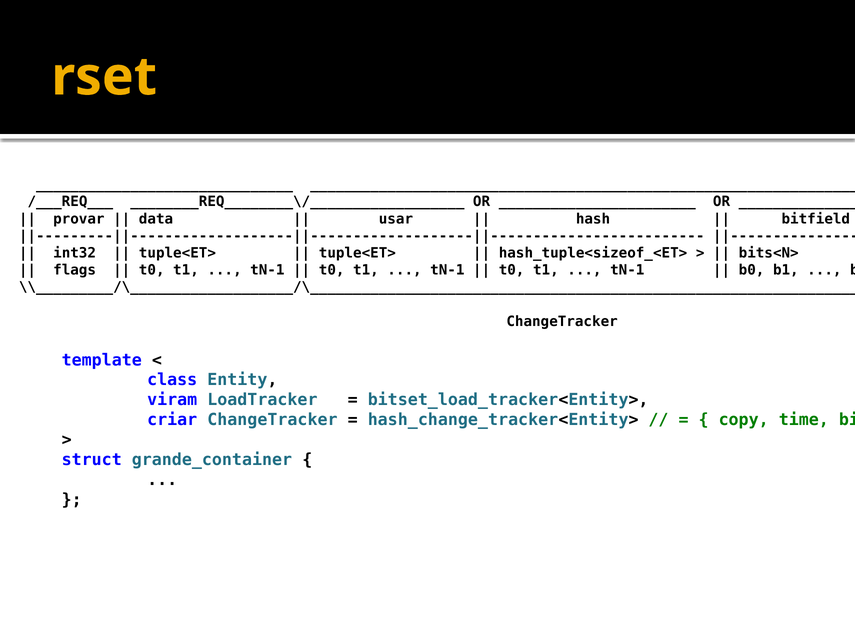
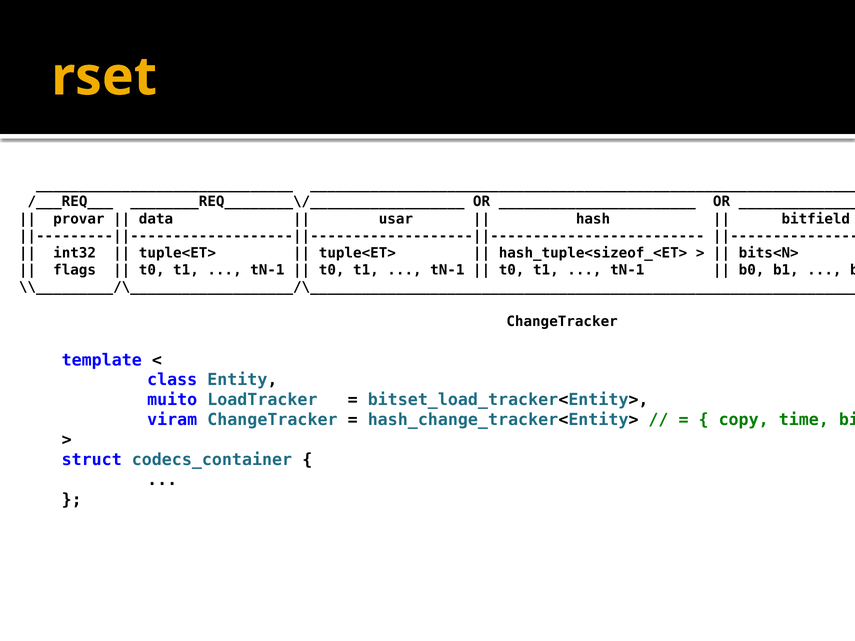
viram: viram -> muito
criar: criar -> viram
grande_container: grande_container -> codecs_container
